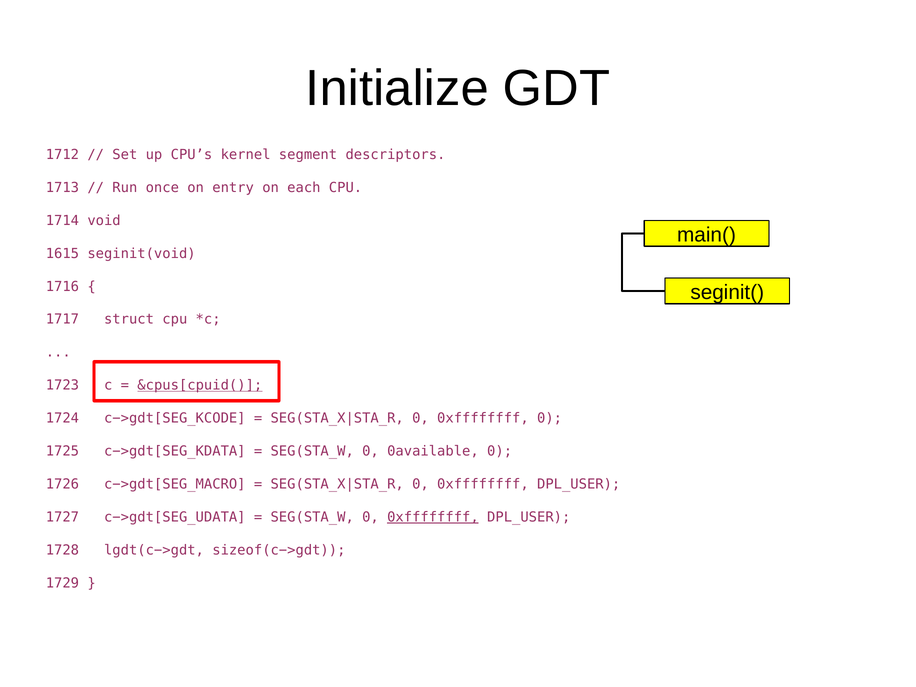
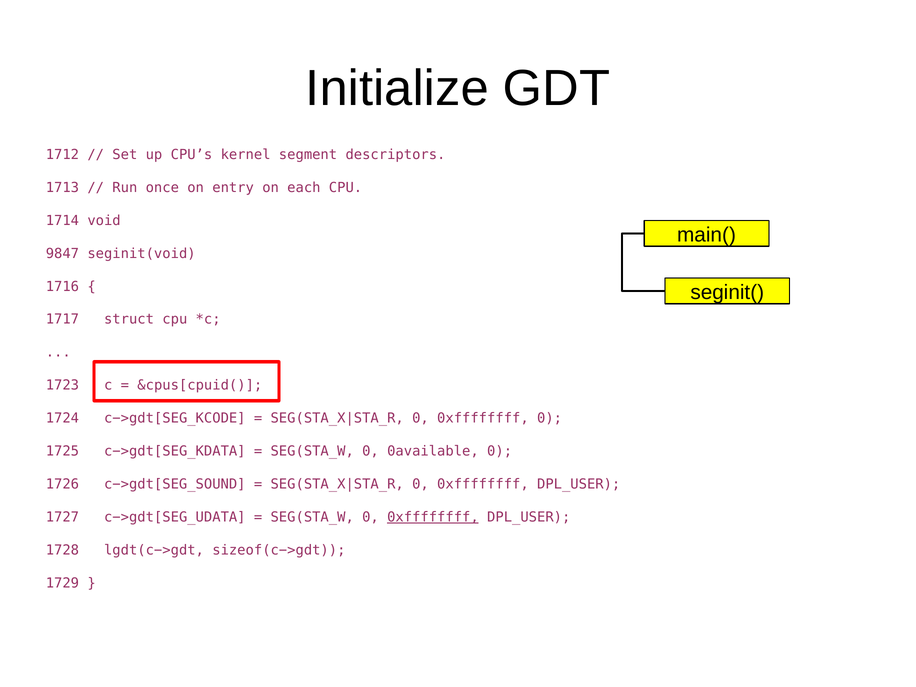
1615: 1615 -> 9847
&cpus[cpuid( underline: present -> none
c−>gdt[SEG_MACRO: c−>gdt[SEG_MACRO -> c−>gdt[SEG_SOUND
